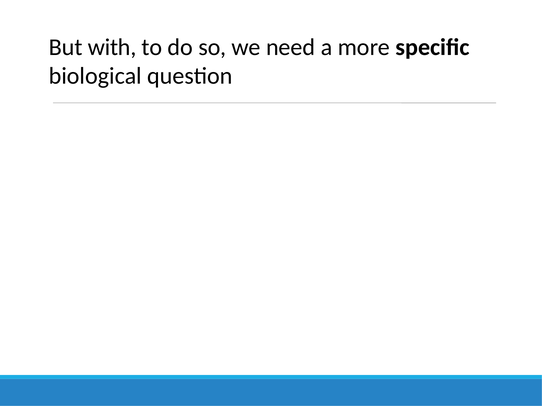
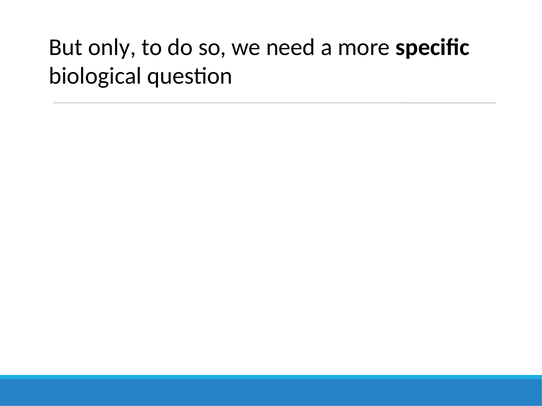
with: with -> only
